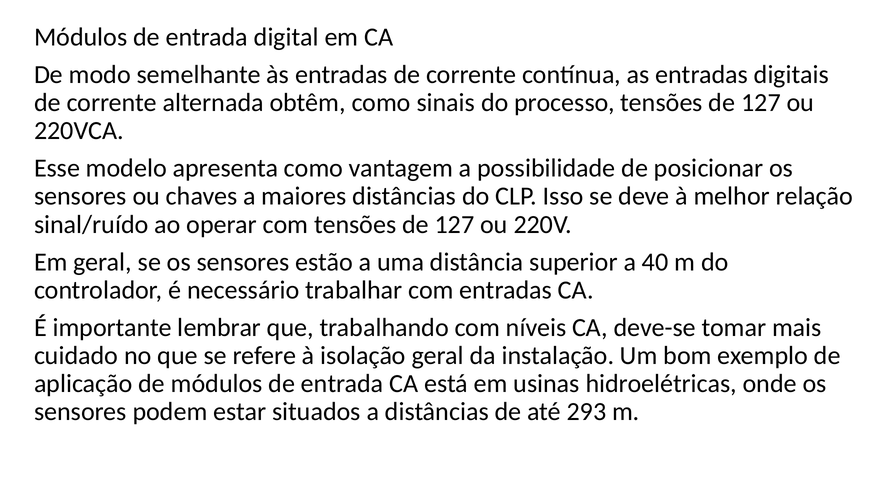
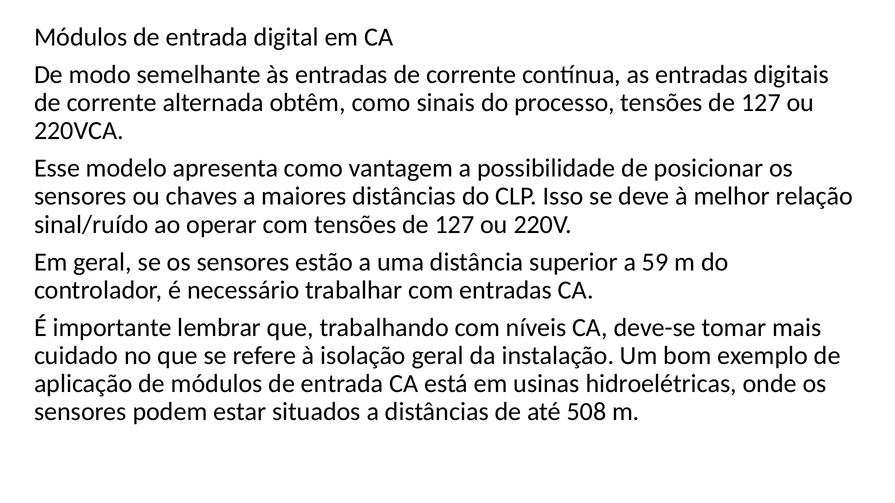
40: 40 -> 59
293: 293 -> 508
